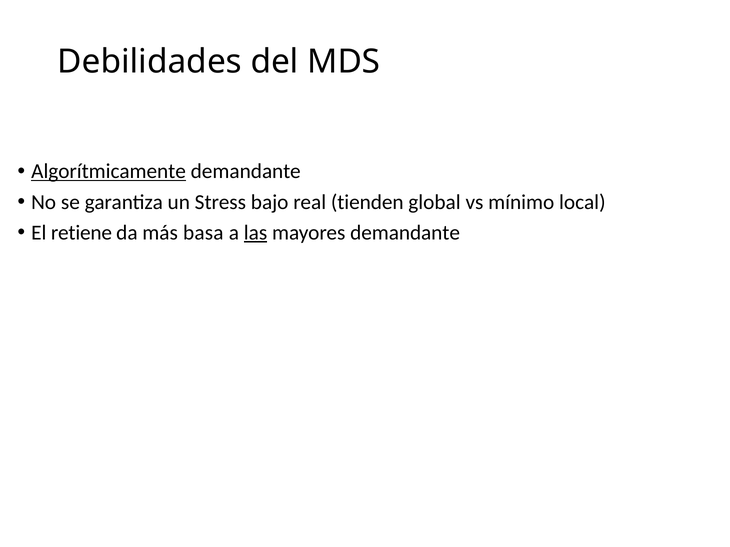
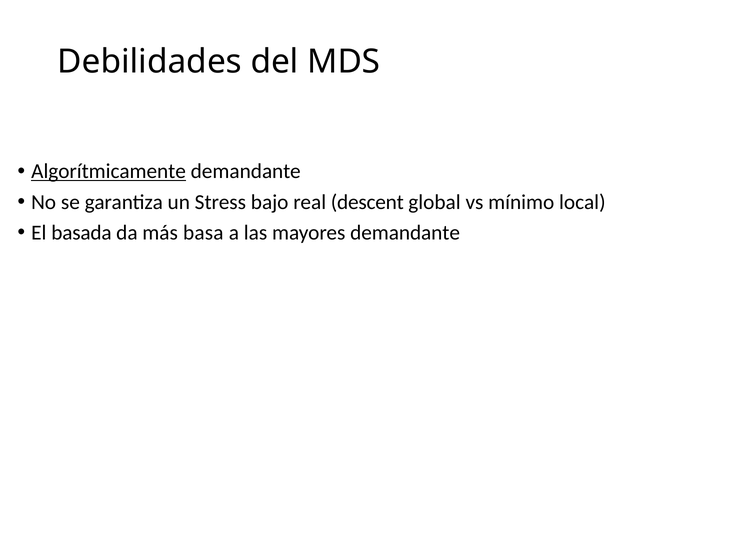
tienden: tienden -> descent
retiene: retiene -> basada
las underline: present -> none
